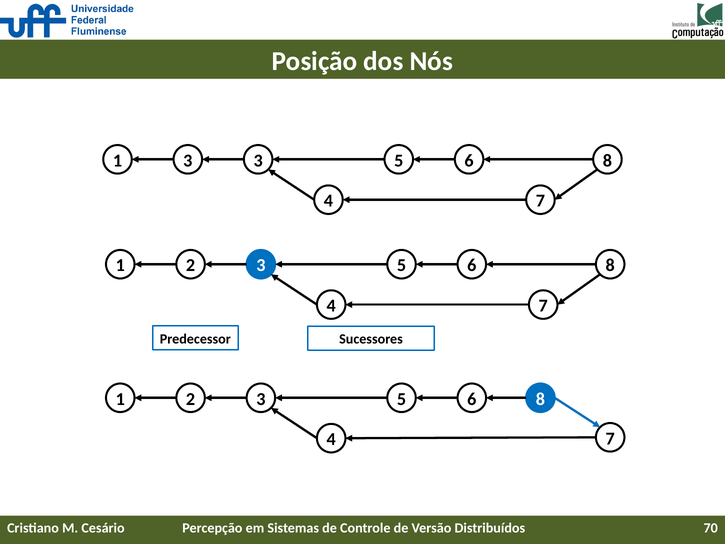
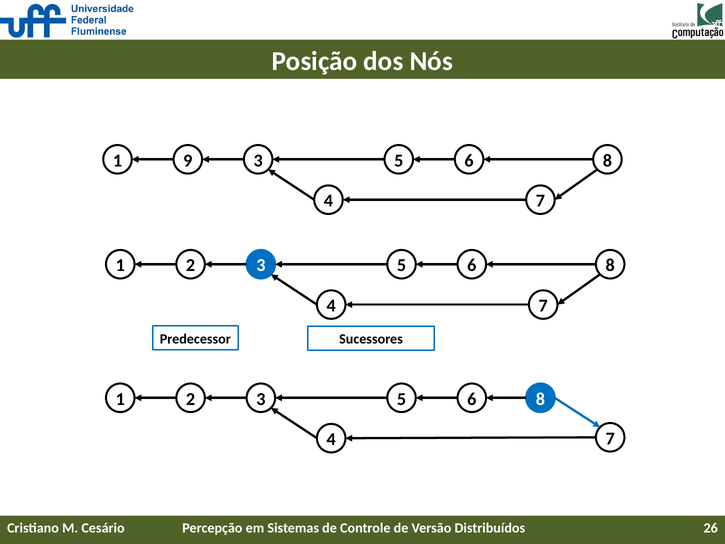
1 3: 3 -> 9
70: 70 -> 26
